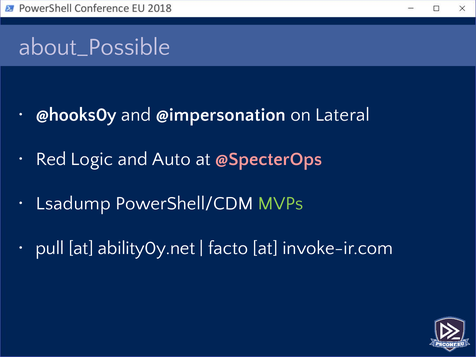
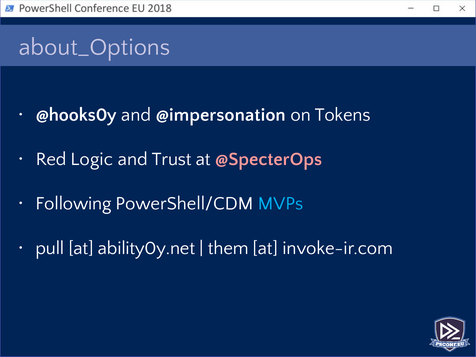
about_Possible: about_Possible -> about_Options
Lateral: Lateral -> Tokens
Auto: Auto -> Trust
Lsadump: Lsadump -> Following
MVPs colour: light green -> light blue
facto: facto -> them
